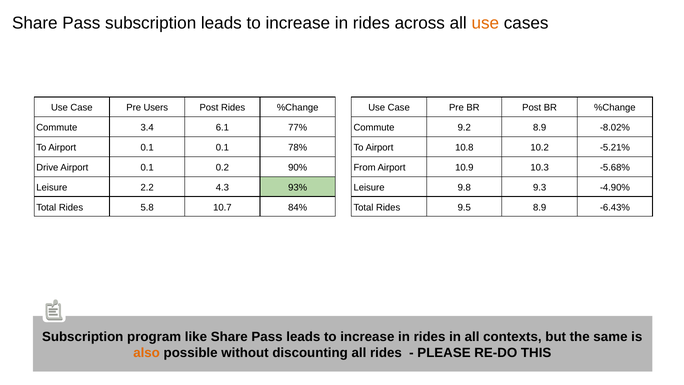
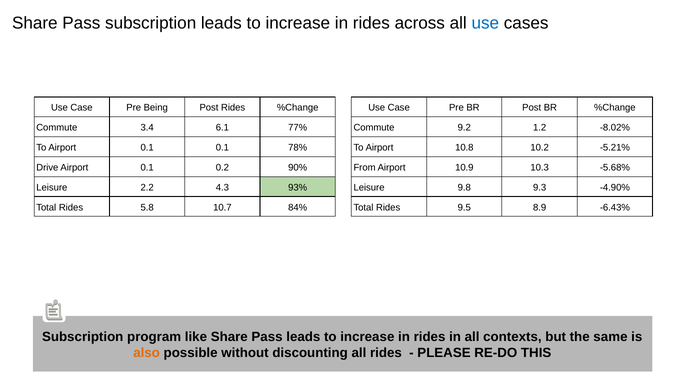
use at (485, 23) colour: orange -> blue
Users: Users -> Being
9.2 8.9: 8.9 -> 1.2
